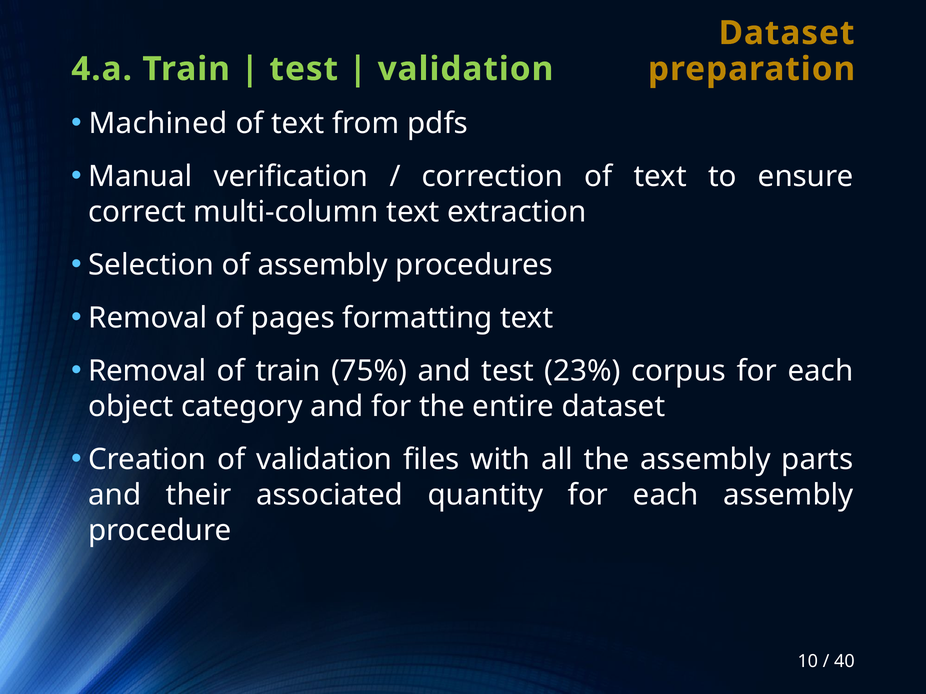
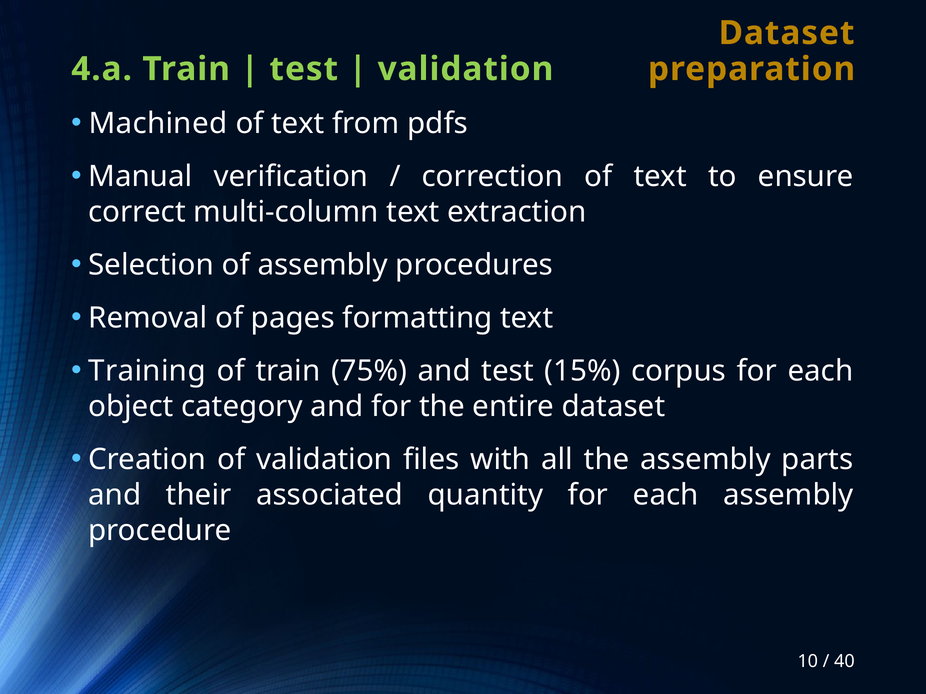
Removal at (147, 371): Removal -> Training
23%: 23% -> 15%
